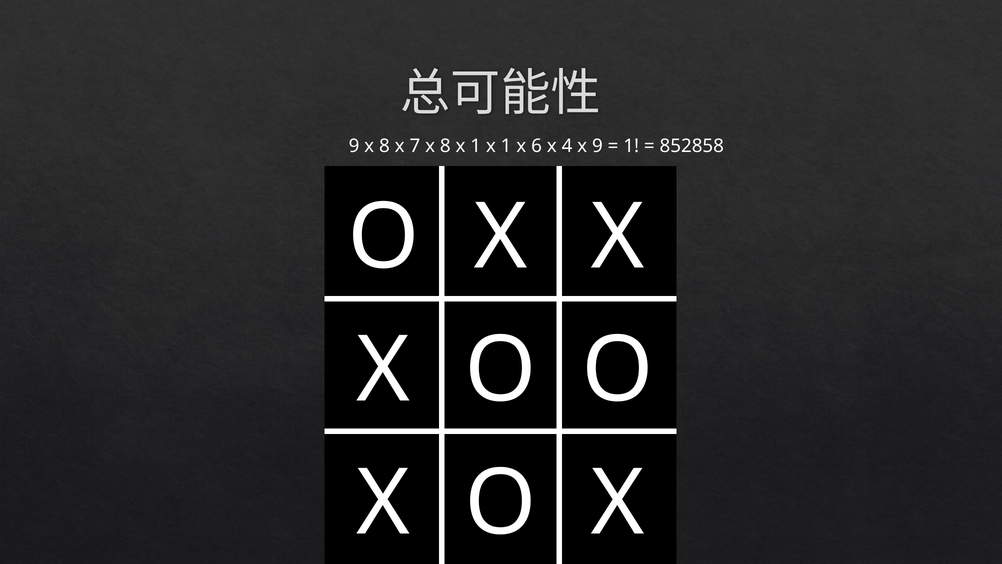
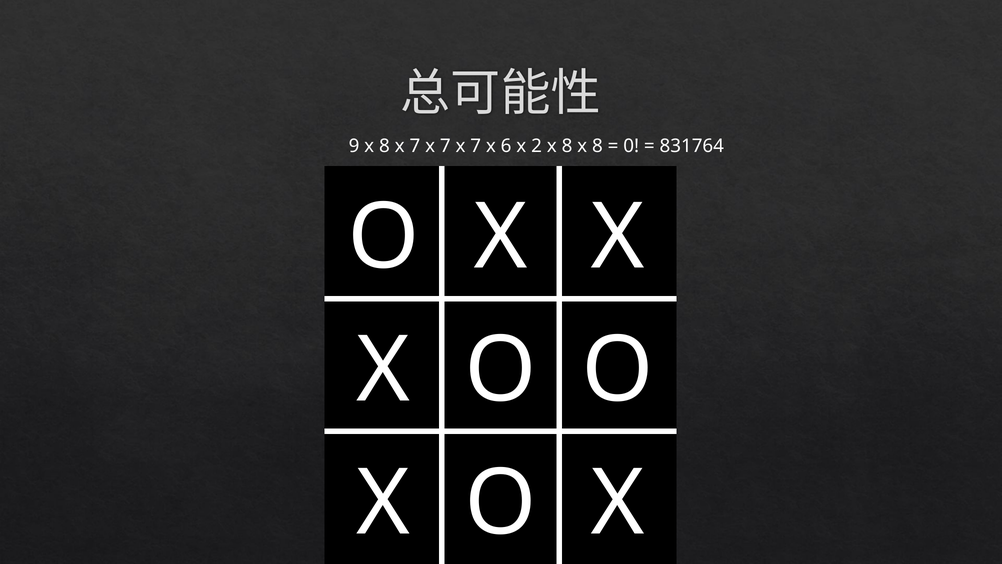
8 at (445, 146): 8 -> 7
1 at (476, 146): 1 -> 7
1 at (506, 146): 1 -> 6
6: 6 -> 2
4 at (567, 146): 4 -> 8
9 at (597, 146): 9 -> 8
1 at (631, 146): 1 -> 0
852858: 852858 -> 831764
